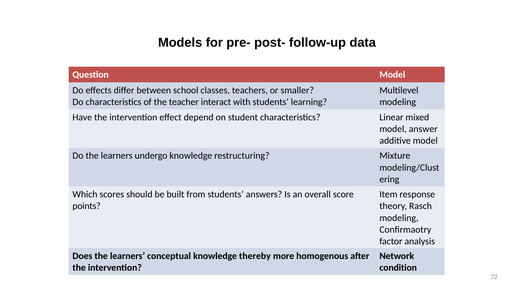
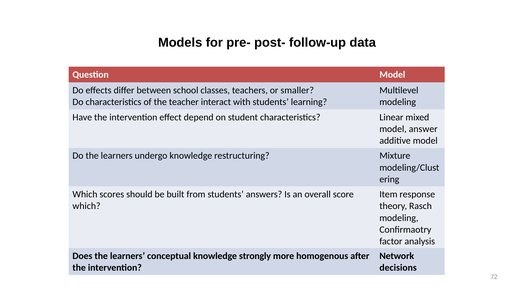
points at (87, 206): points -> which
thereby: thereby -> strongly
condition: condition -> decisions
